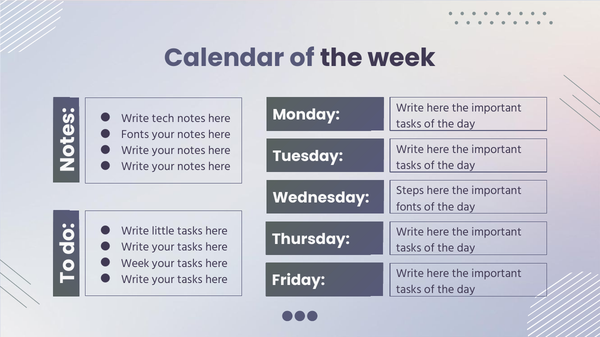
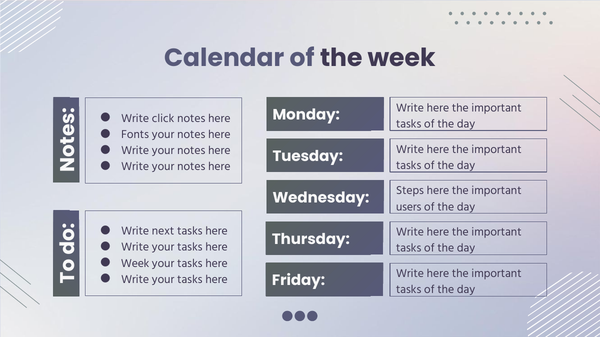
tech: tech -> click
fonts at (409, 207): fonts -> users
little: little -> next
